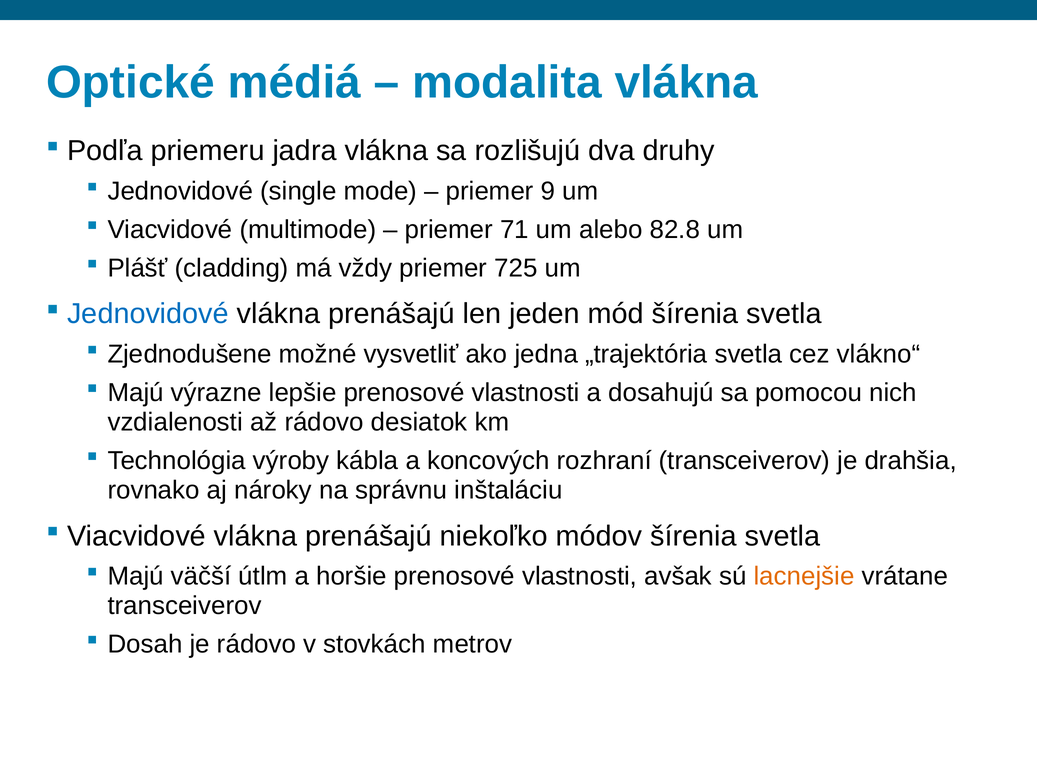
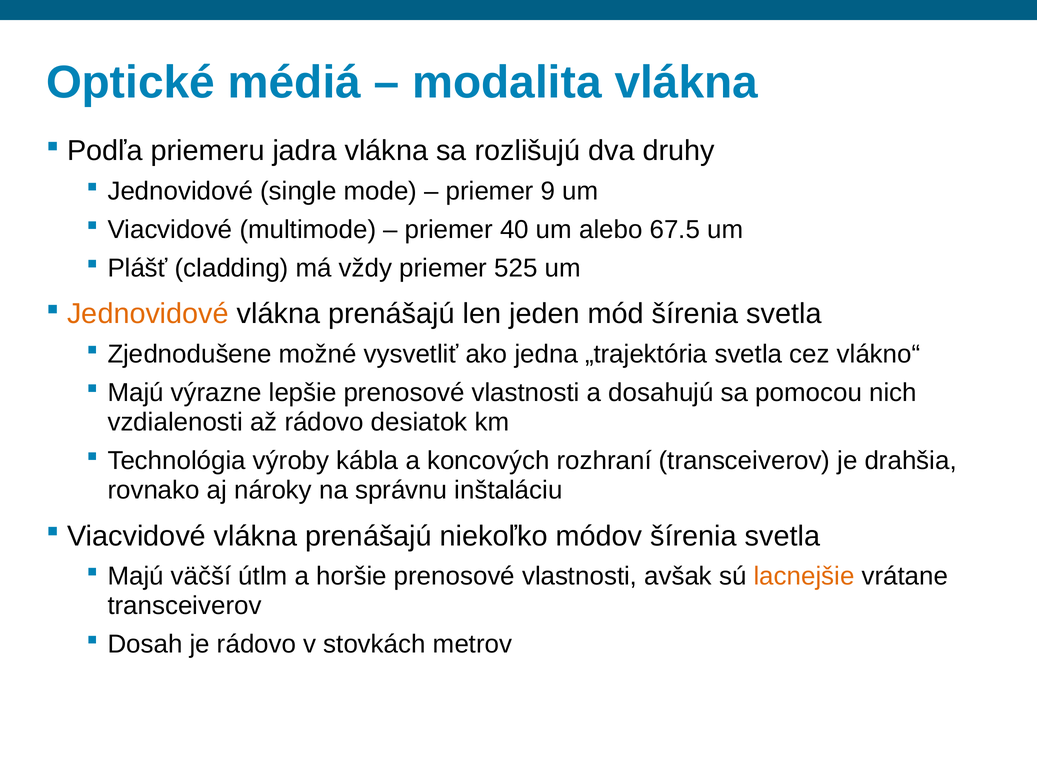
71: 71 -> 40
82.8: 82.8 -> 67.5
725: 725 -> 525
Jednovidové at (148, 314) colour: blue -> orange
